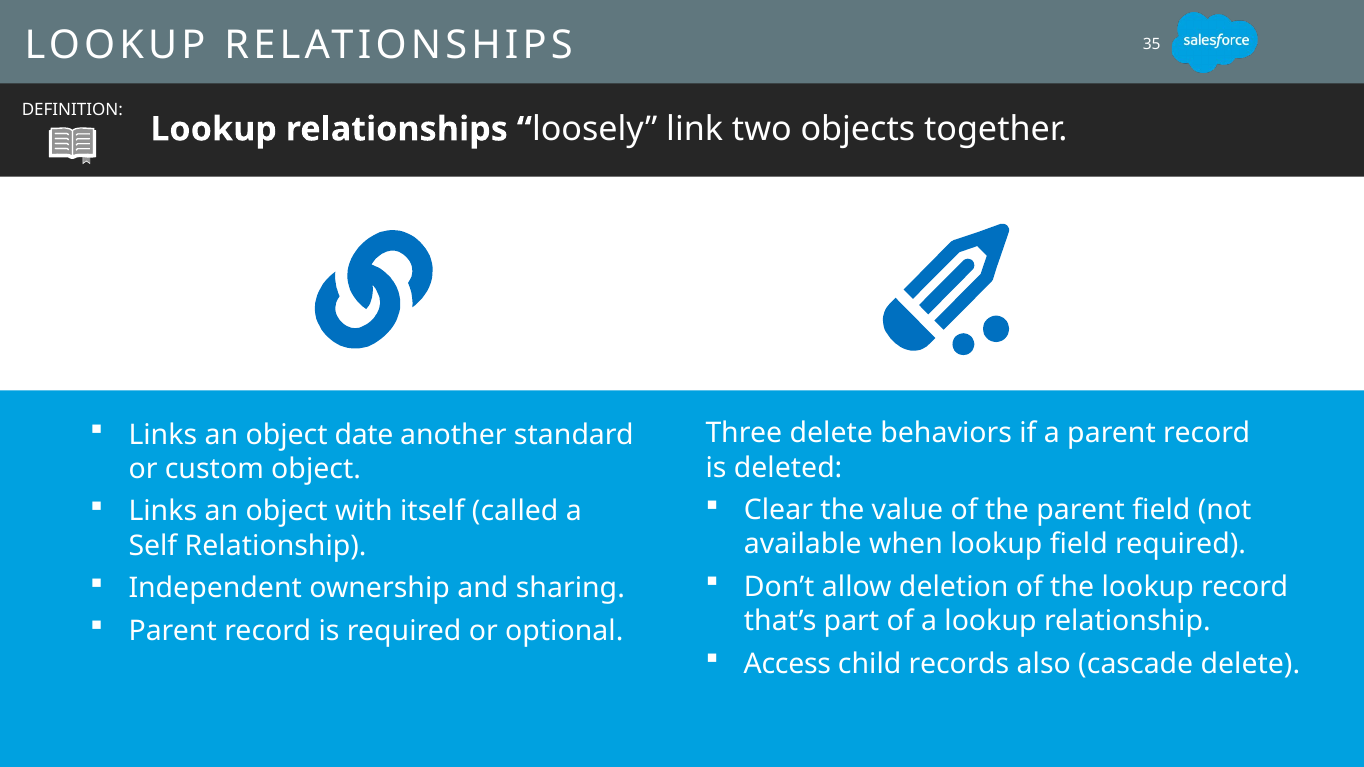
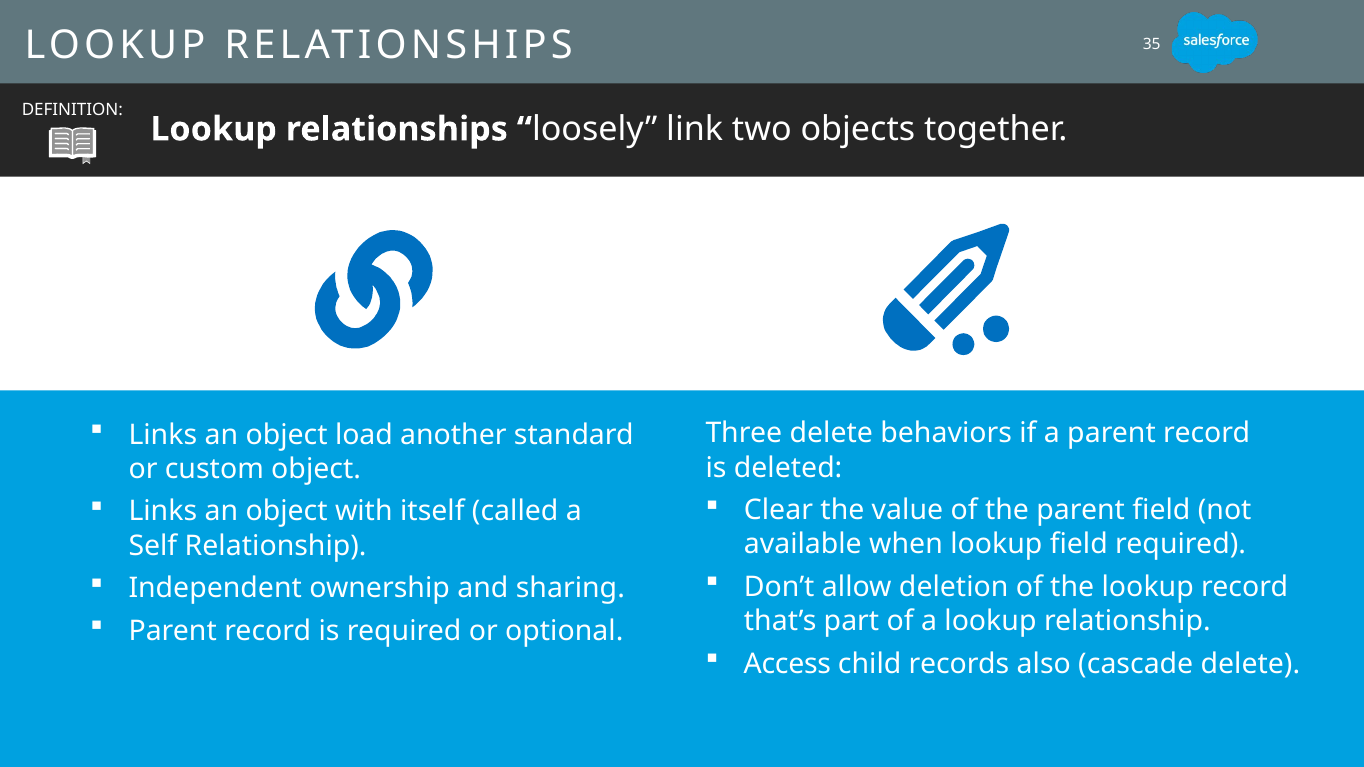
date: date -> load
